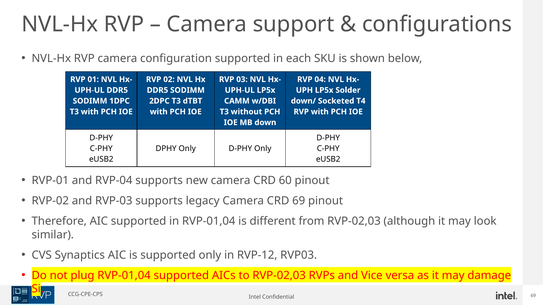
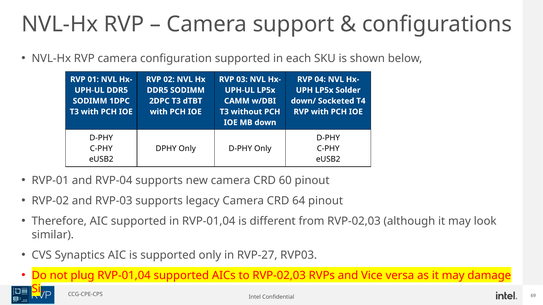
CRD 69: 69 -> 64
RVP-12: RVP-12 -> RVP-27
